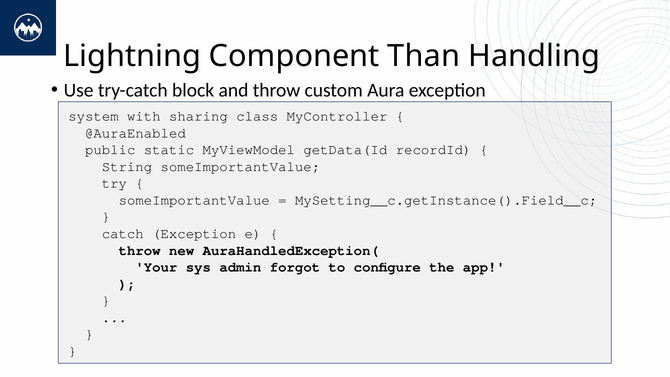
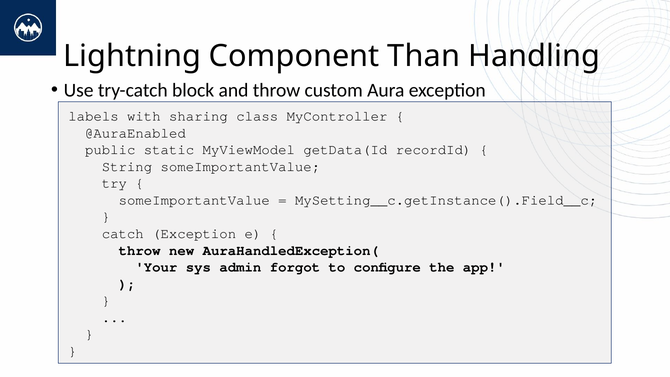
system: system -> labels
